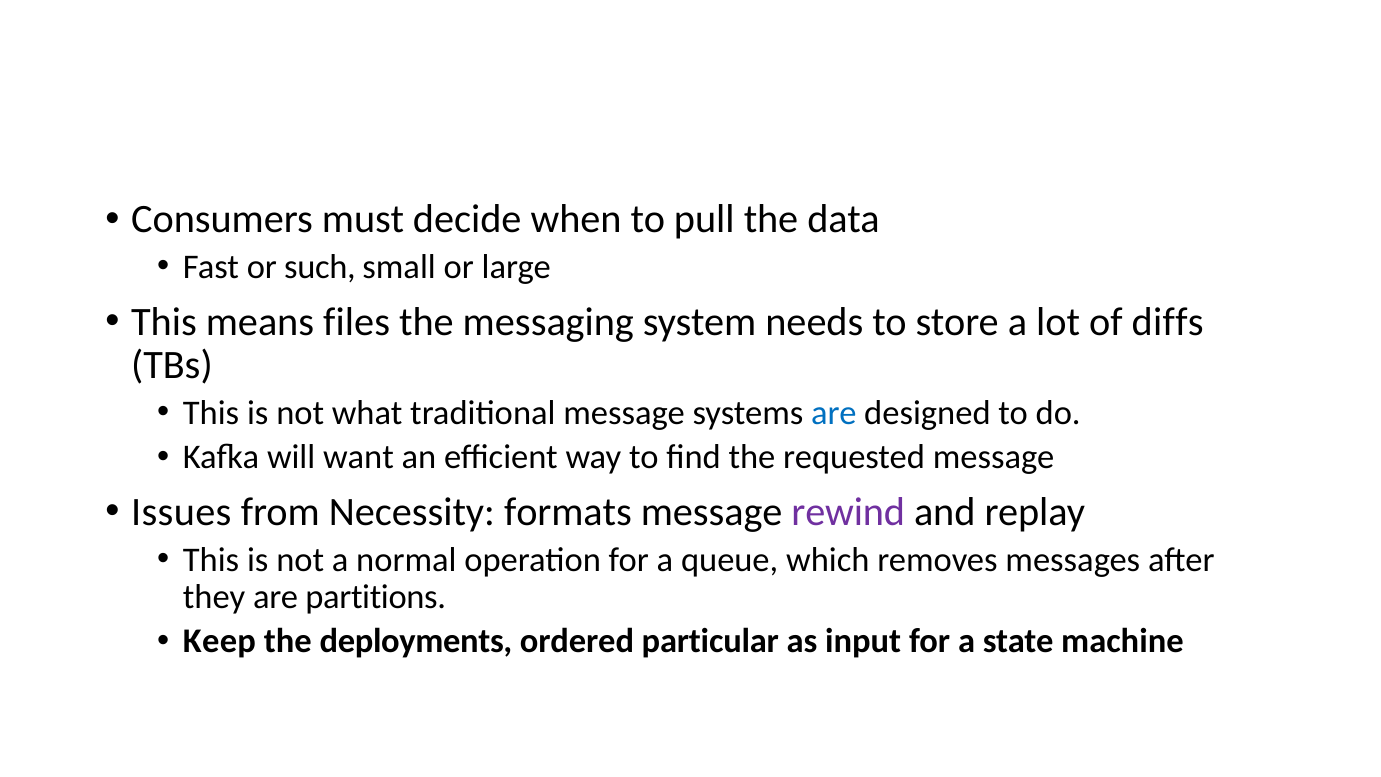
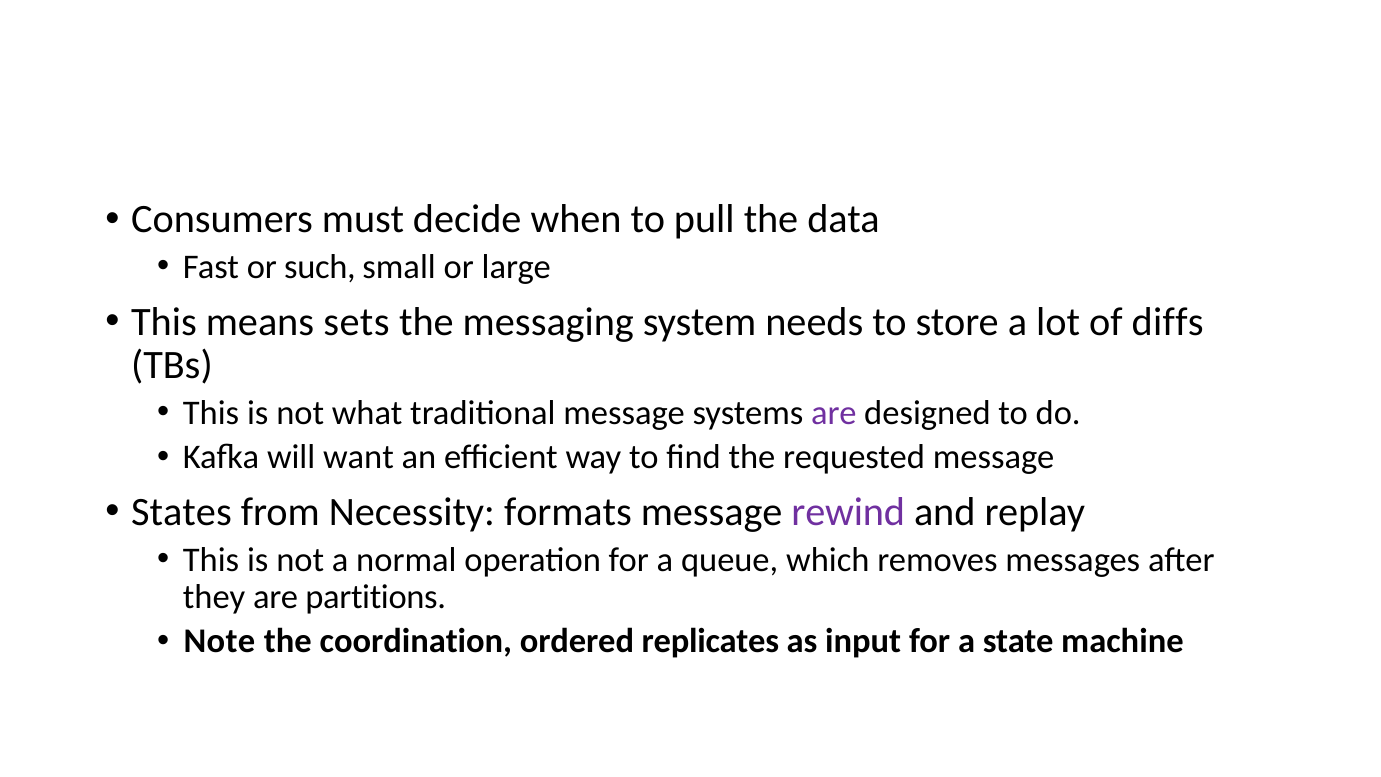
files: files -> sets
are at (834, 413) colour: blue -> purple
Issues: Issues -> States
Keep: Keep -> Note
deployments: deployments -> coordination
particular: particular -> replicates
